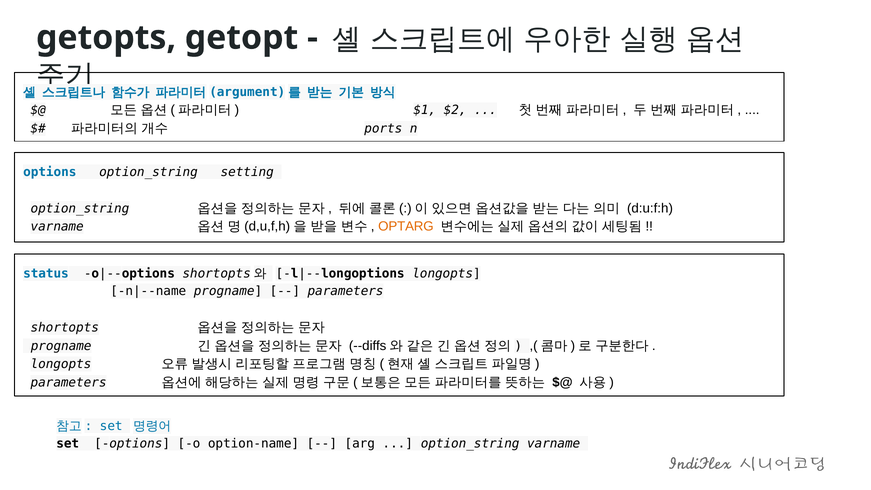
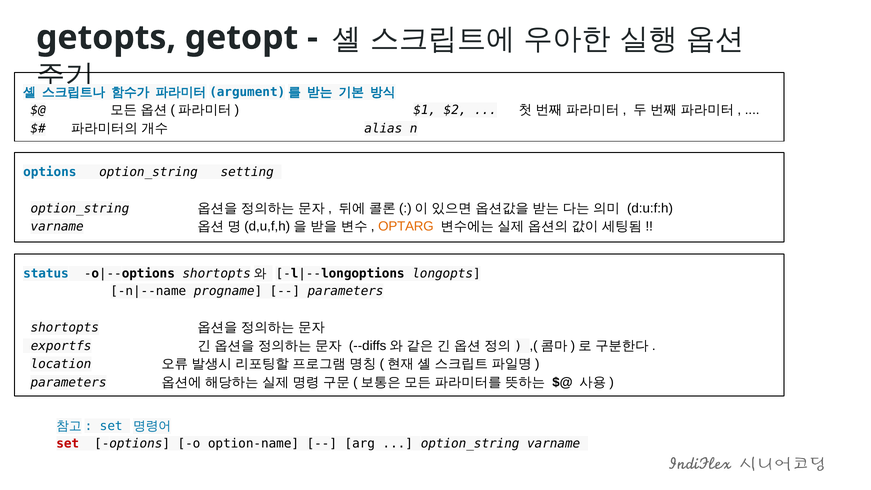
ports: ports -> alias
progname at (61, 346): progname -> exportfs
longopts at (61, 364): longopts -> location
set at (68, 443) colour: black -> red
